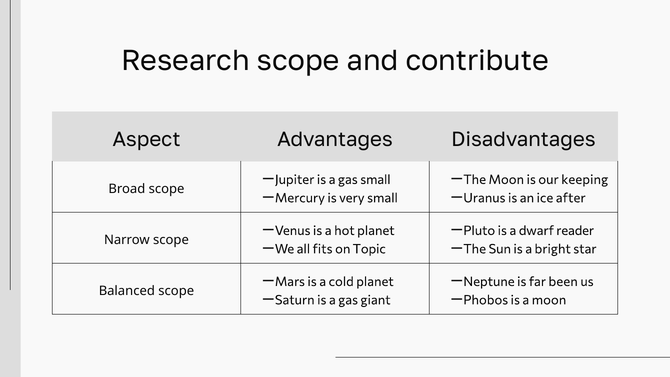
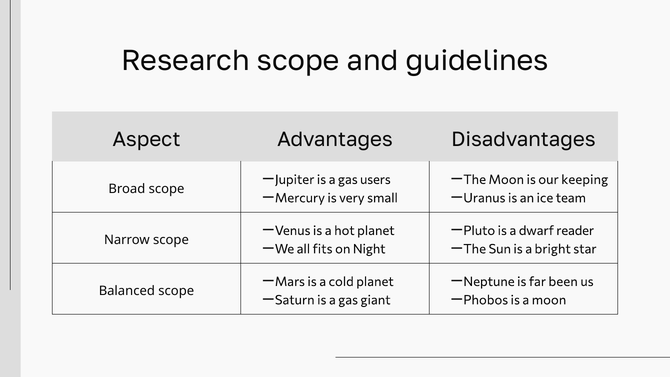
contribute: contribute -> guidelines
gas small: small -> users
after: after -> team
Topic: Topic -> Night
